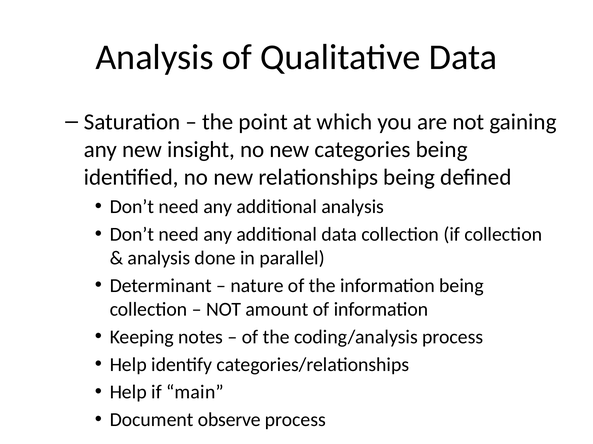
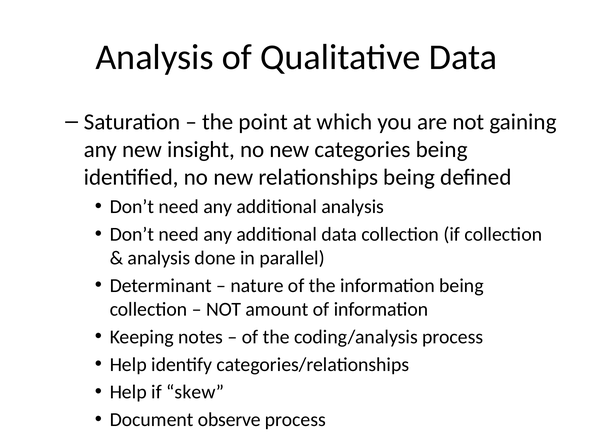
main: main -> skew
